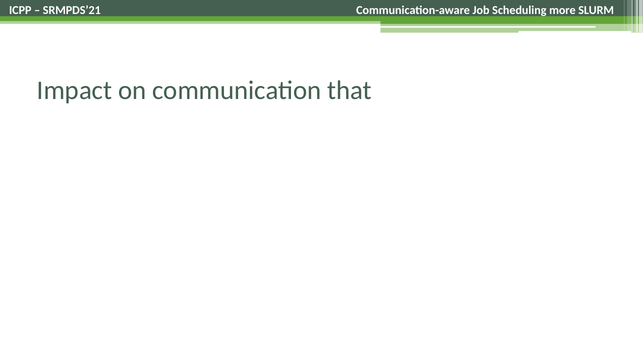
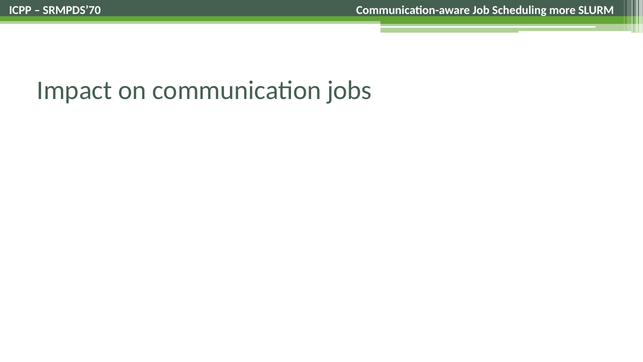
SRMPDS’21: SRMPDS’21 -> SRMPDS’70
that: that -> jobs
